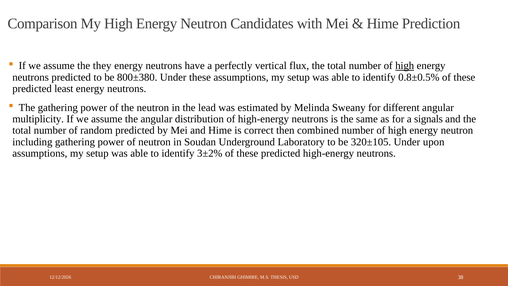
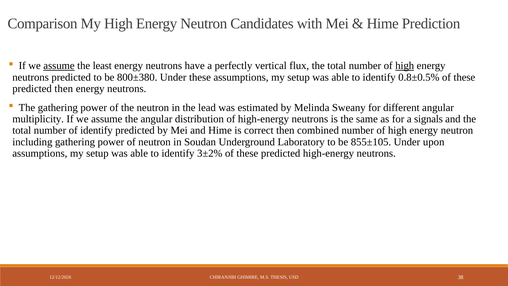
assume at (59, 66) underline: none -> present
they: they -> least
predicted least: least -> then
of random: random -> identify
320±105: 320±105 -> 855±105
